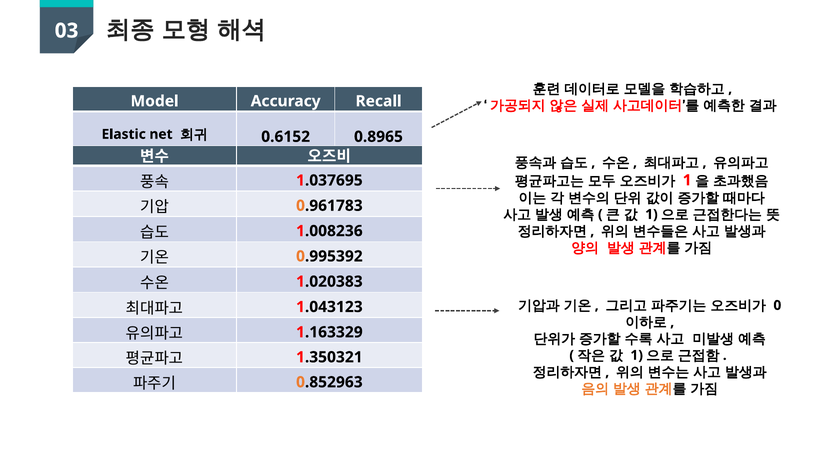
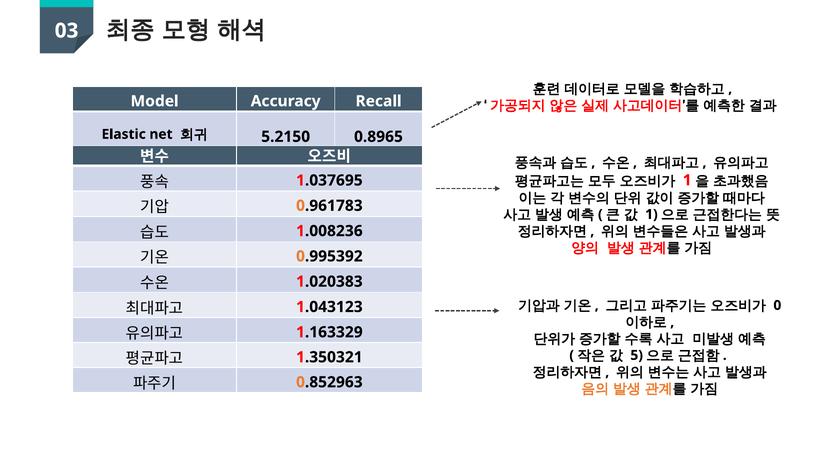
0.6152: 0.6152 -> 5.2150
1 at (637, 355): 1 -> 5
